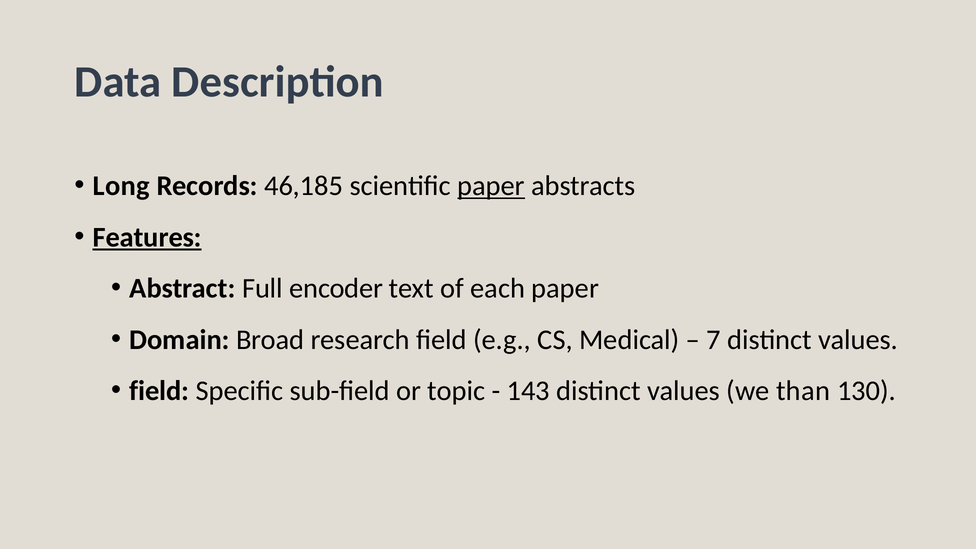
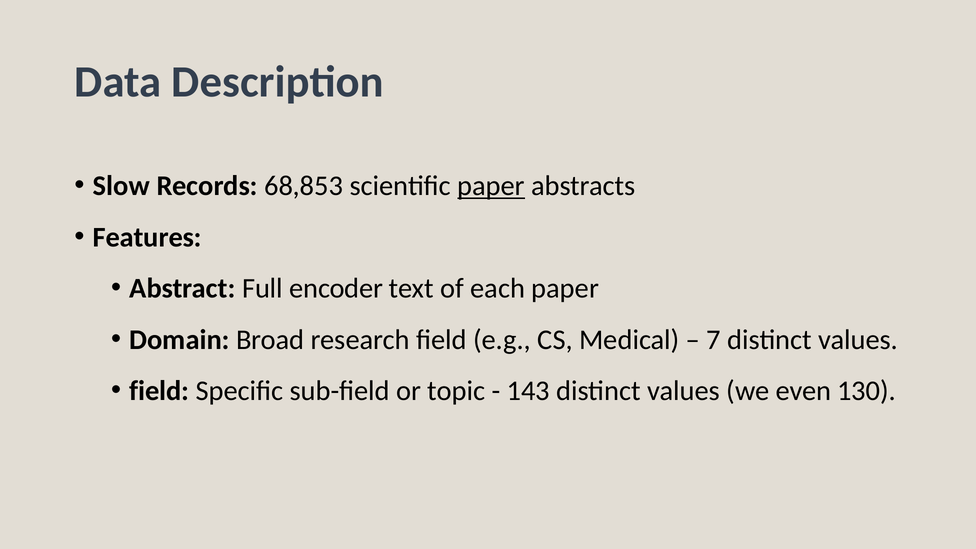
Long: Long -> Slow
46,185: 46,185 -> 68,853
Features underline: present -> none
than: than -> even
